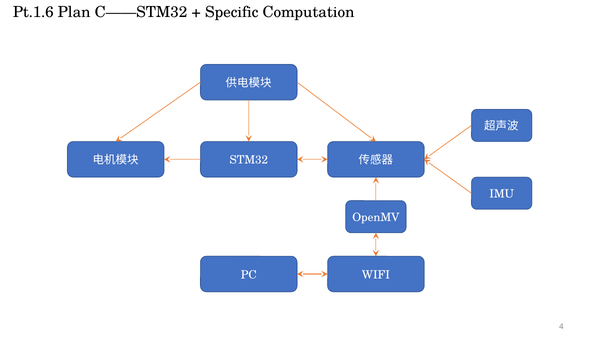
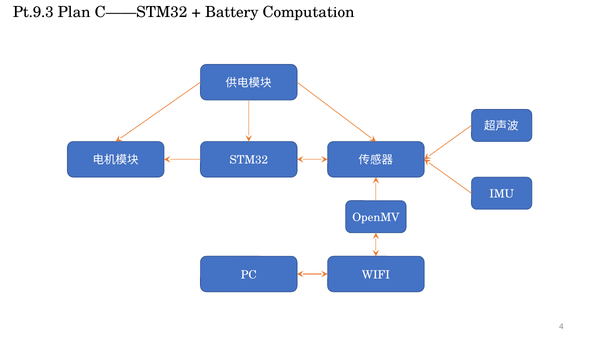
Pt.1.6: Pt.1.6 -> Pt.9.3
Specific: Specific -> Battery
